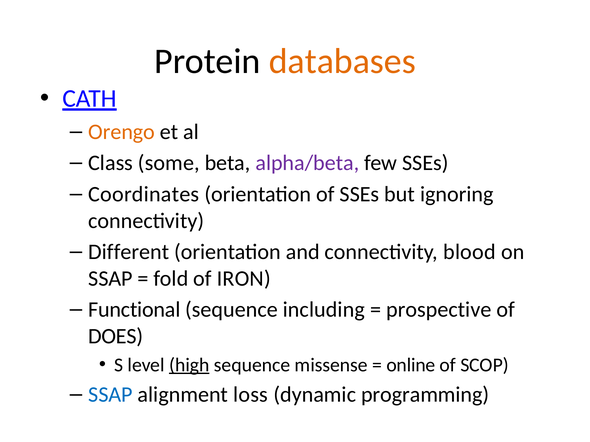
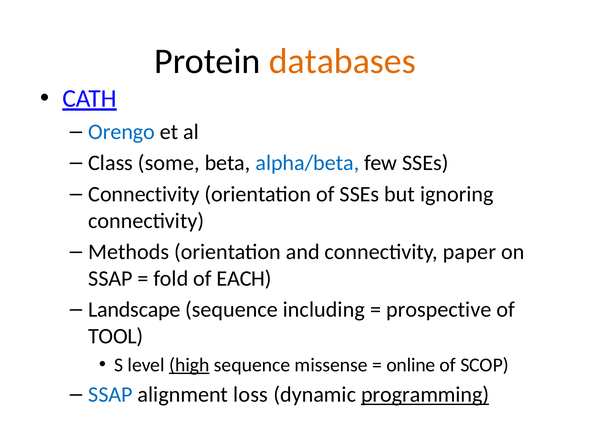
Orengo colour: orange -> blue
alpha/beta colour: purple -> blue
Coordinates at (144, 194): Coordinates -> Connectivity
Different: Different -> Methods
blood: blood -> paper
IRON: IRON -> EACH
Functional: Functional -> Landscape
DOES: DOES -> TOOL
programming underline: none -> present
